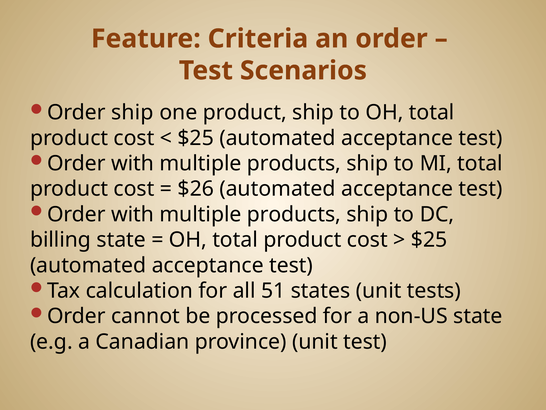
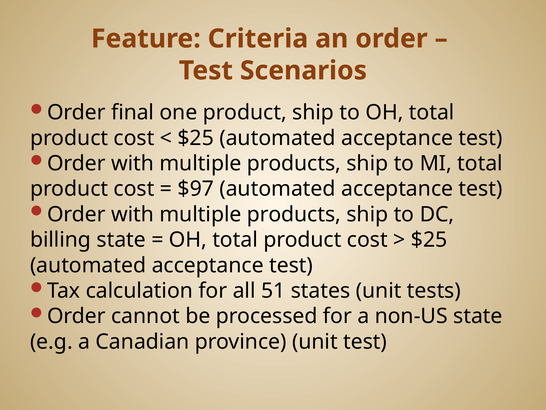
Order ship: ship -> final
$26: $26 -> $97
